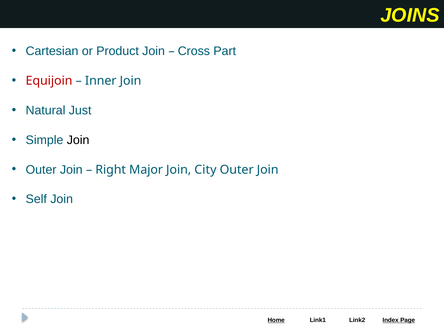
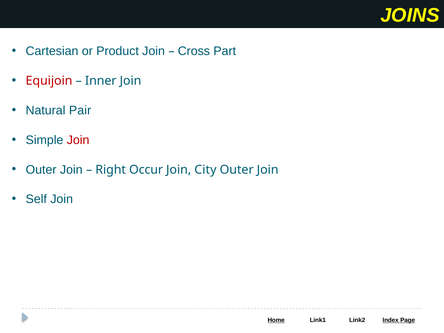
Just: Just -> Pair
Join at (78, 140) colour: black -> red
Major: Major -> Occur
